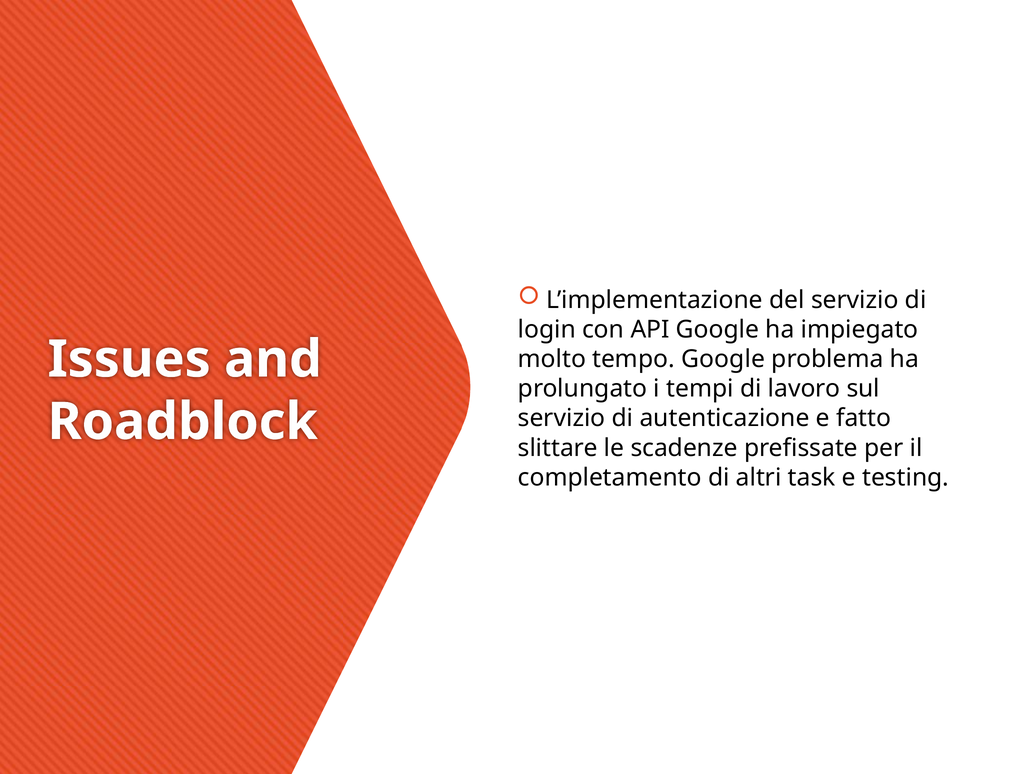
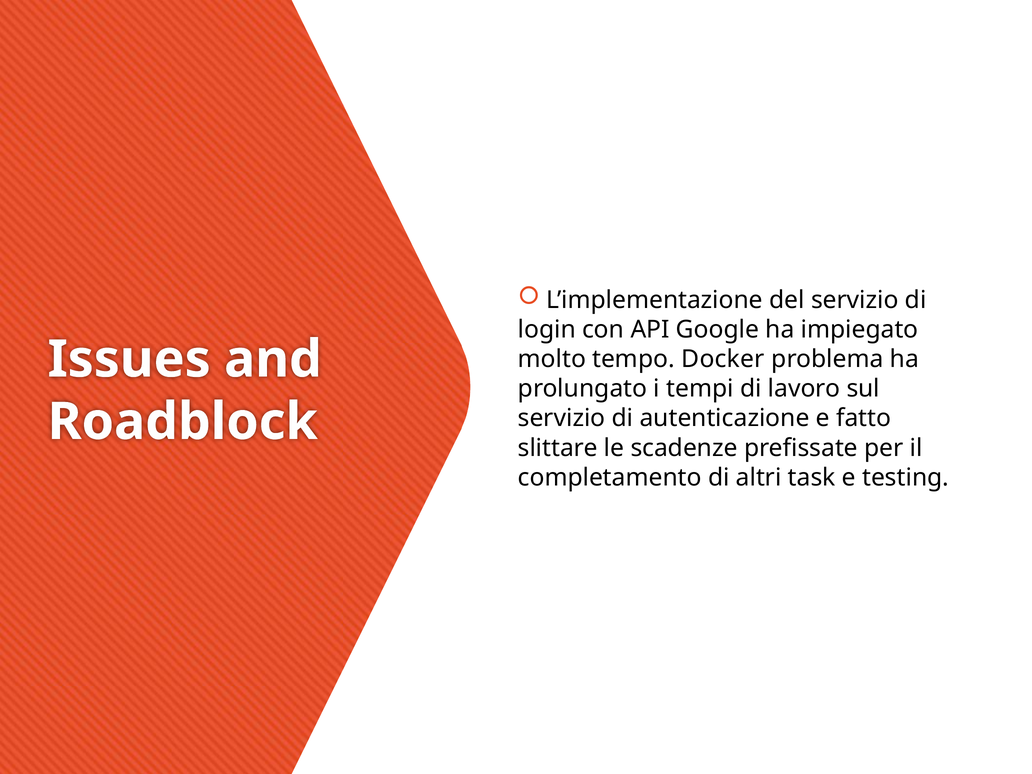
tempo Google: Google -> Docker
